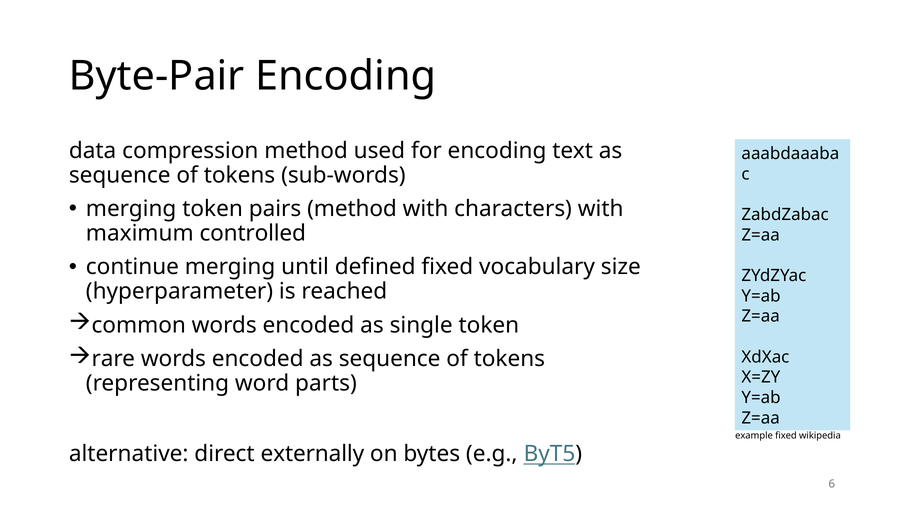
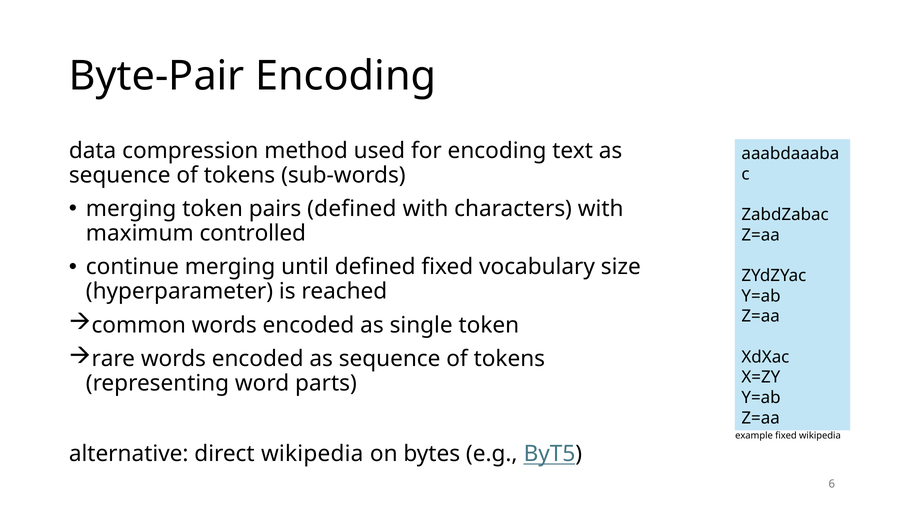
pairs method: method -> defined
direct externally: externally -> wikipedia
